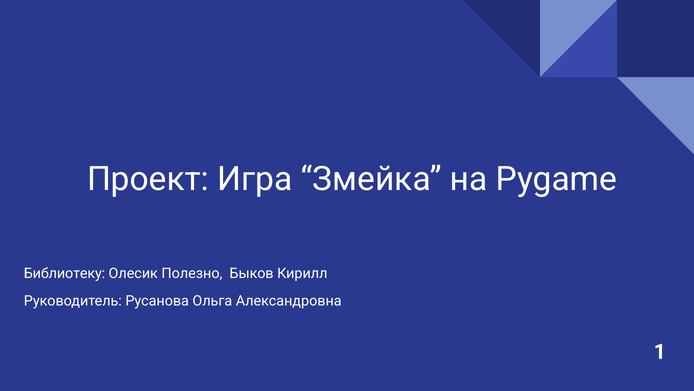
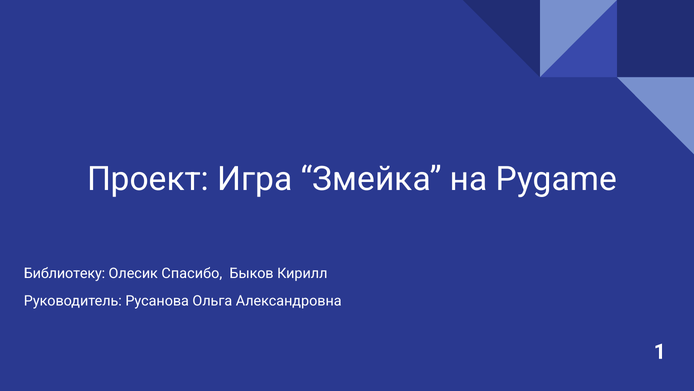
Полезно: Полезно -> Спасибо
